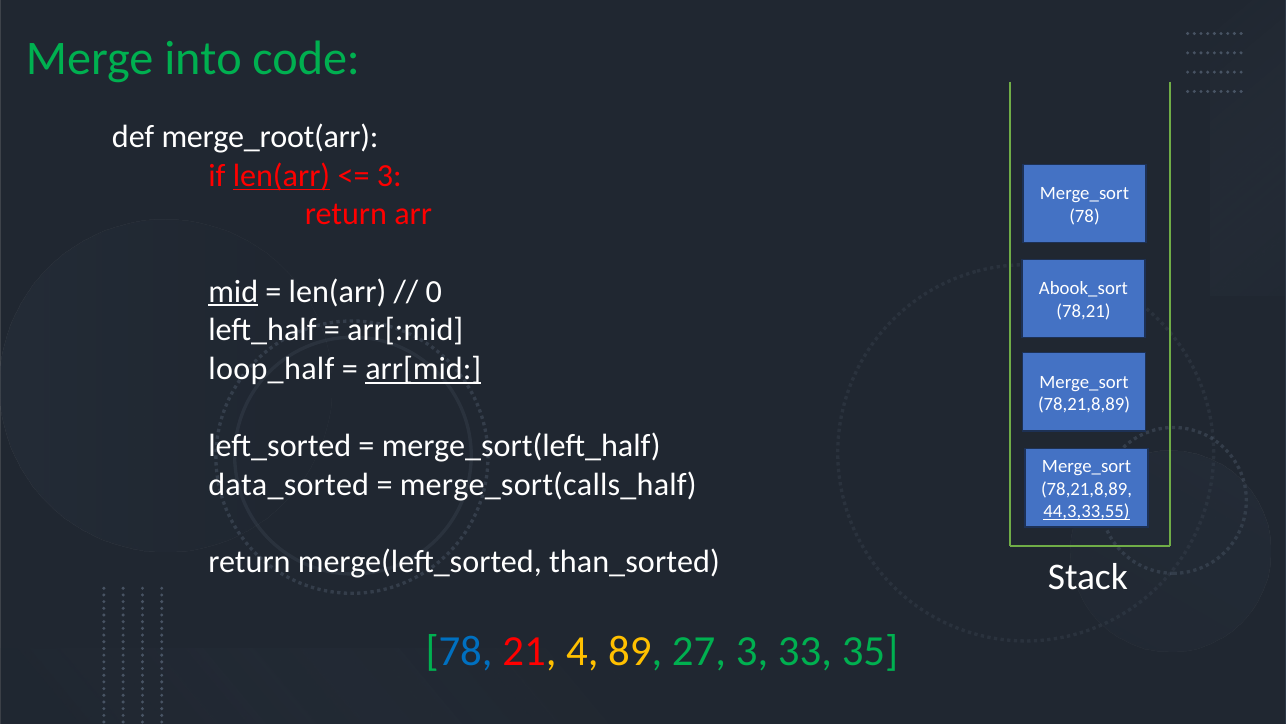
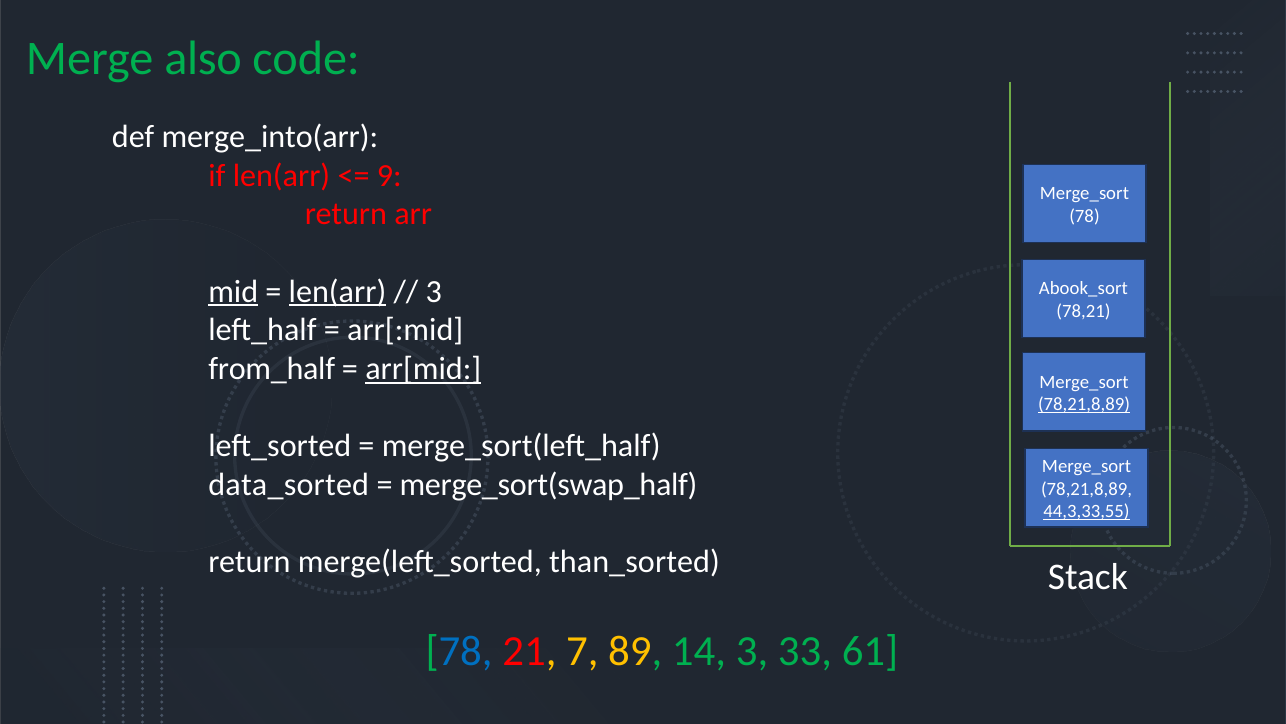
into: into -> also
merge_root(arr: merge_root(arr -> merge_into(arr
len(arr at (281, 175) underline: present -> none
3 at (389, 175): 3 -> 9
len(arr at (338, 291) underline: none -> present
0 at (434, 291): 0 -> 3
loop_half: loop_half -> from_half
78,21,8,89 at (1084, 404) underline: none -> present
merge_sort(calls_half: merge_sort(calls_half -> merge_sort(swap_half
4: 4 -> 7
27: 27 -> 14
35: 35 -> 61
